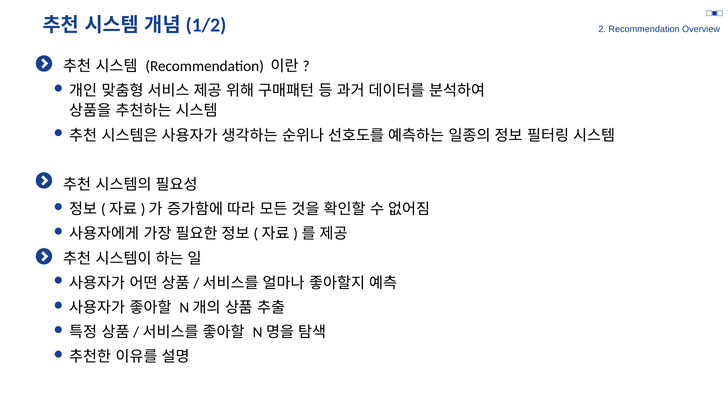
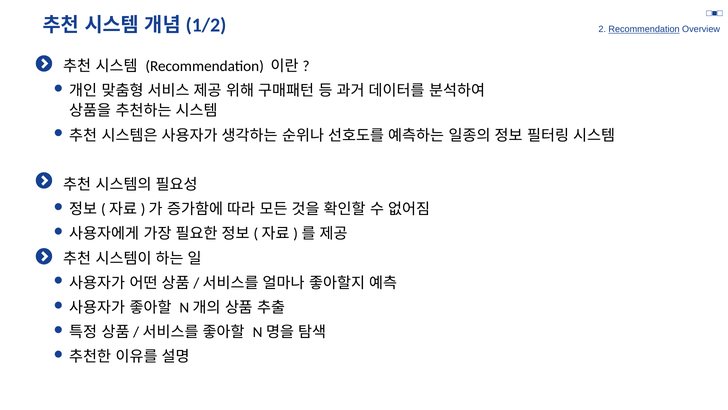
Recommendation at (644, 29) underline: none -> present
